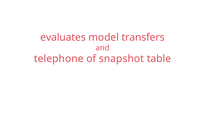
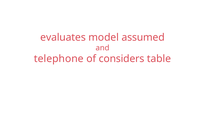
transfers: transfers -> assumed
snapshot: snapshot -> considers
